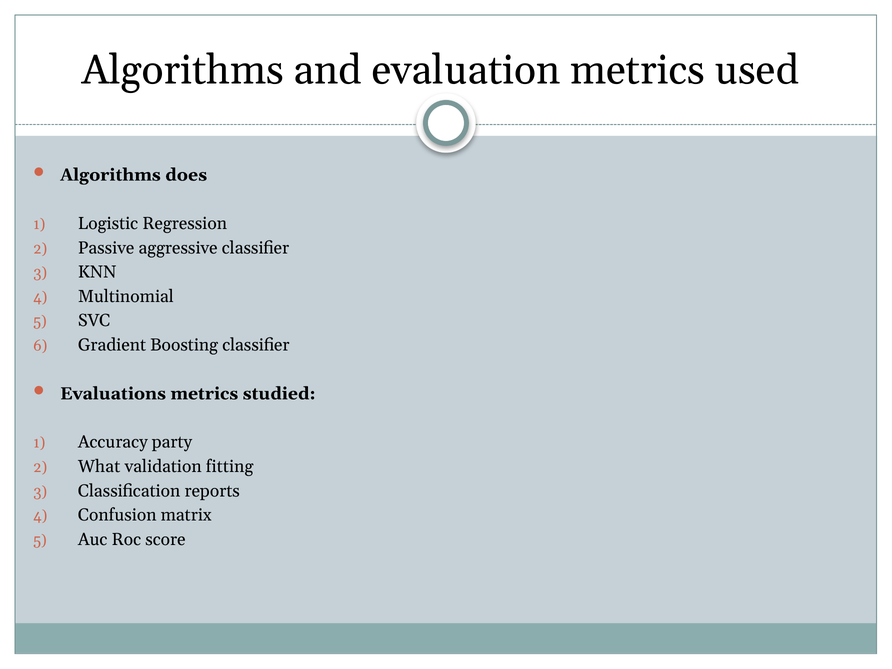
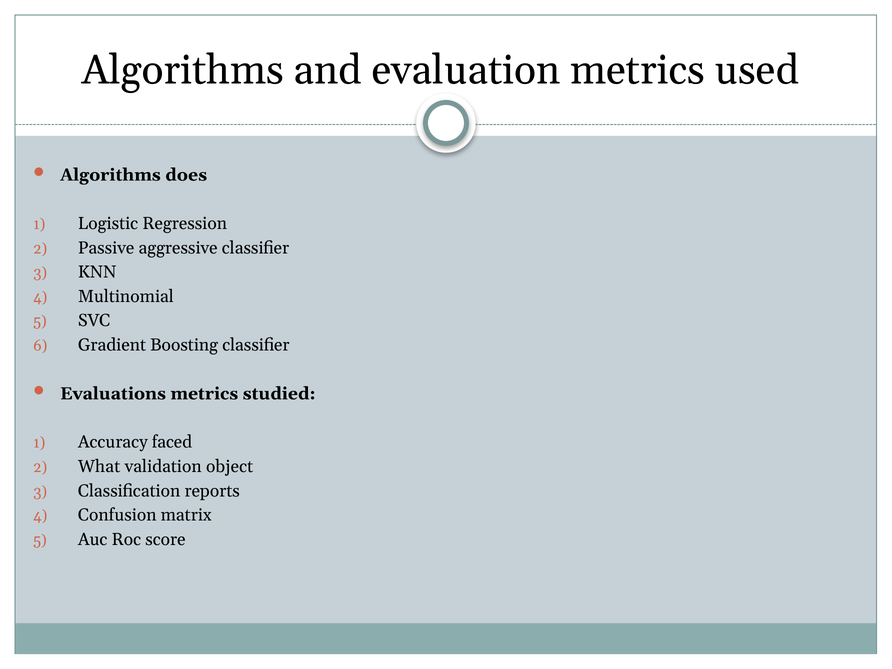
party: party -> faced
fitting: fitting -> object
